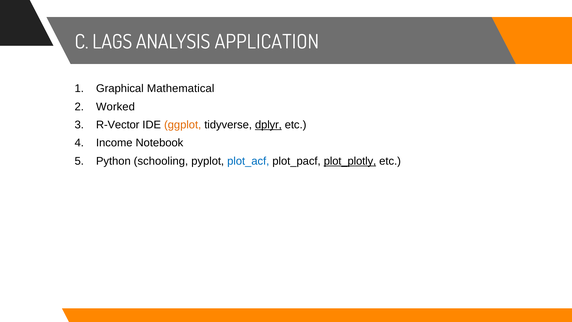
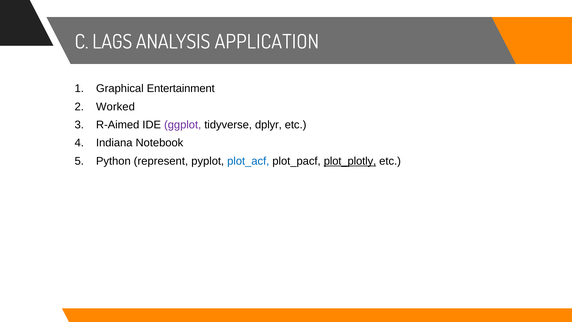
Mathematical: Mathematical -> Entertainment
R-Vector: R-Vector -> R-Aimed
ggplot colour: orange -> purple
dplyr underline: present -> none
Income: Income -> Indiana
schooling: schooling -> represent
